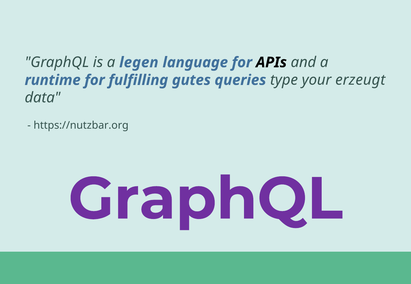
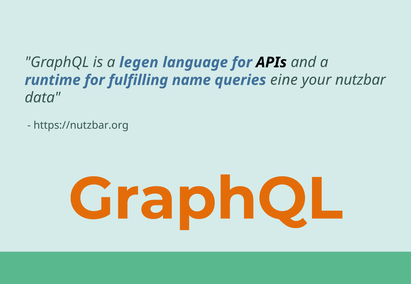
gutes: gutes -> name
type: type -> eine
erzeugt: erzeugt -> nutzbar
GraphQL at (206, 199) colour: purple -> orange
